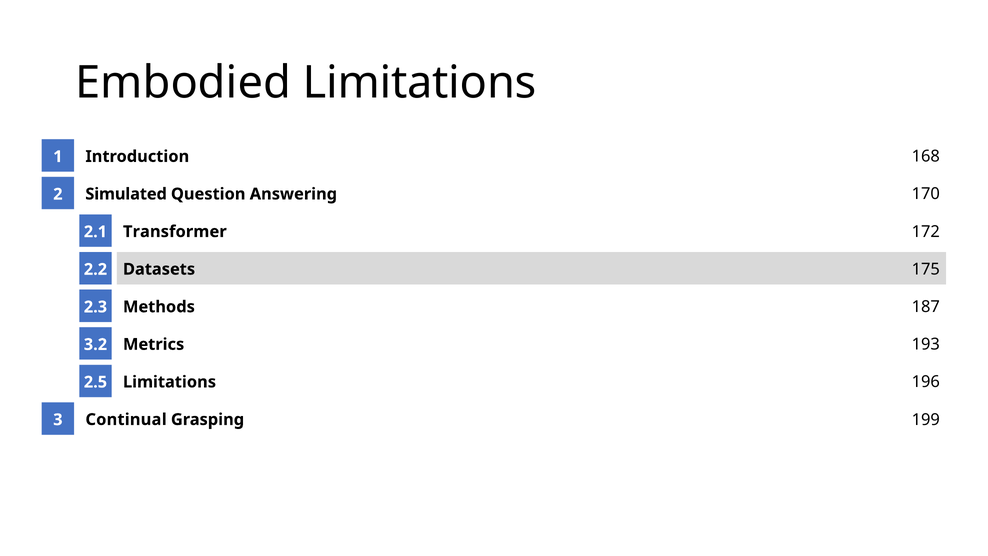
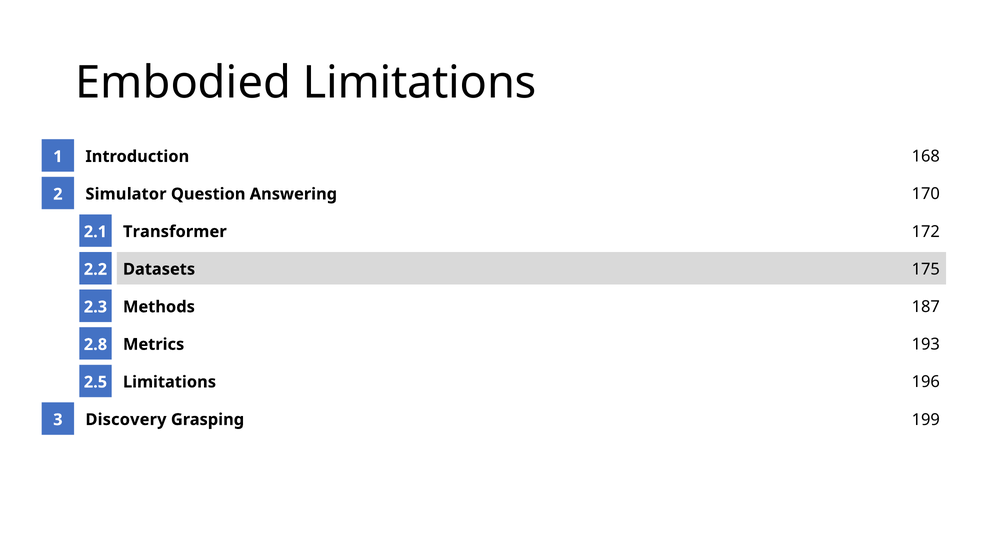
Simulated: Simulated -> Simulator
3.2: 3.2 -> 2.8
Continual: Continual -> Discovery
